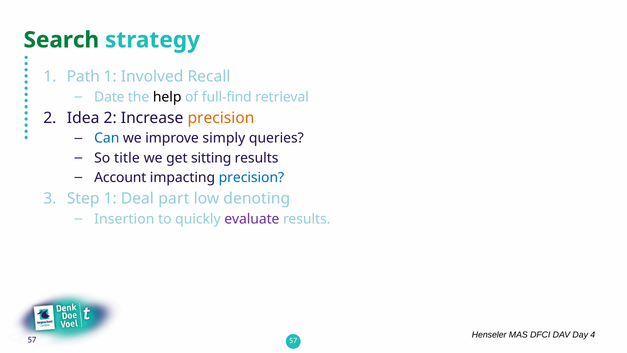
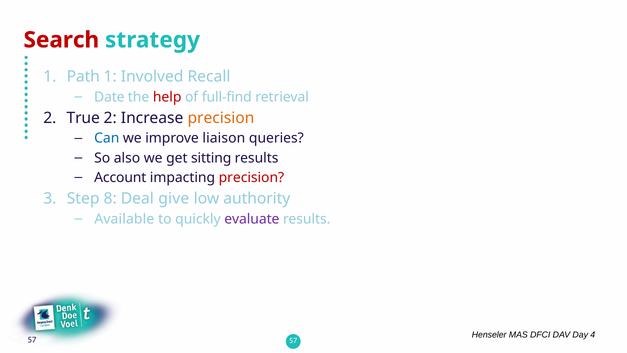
Search colour: green -> red
help colour: black -> red
Idea: Idea -> True
simply: simply -> liaison
title: title -> also
precision at (251, 177) colour: blue -> red
Step 1: 1 -> 8
part: part -> give
denoting: denoting -> authority
Insertion: Insertion -> Available
